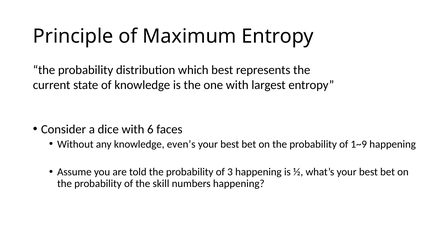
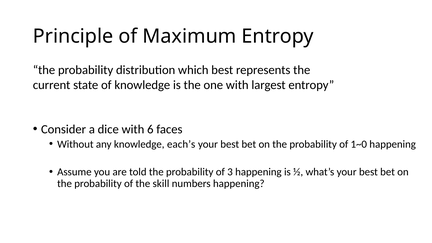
even’s: even’s -> each’s
1~9: 1~9 -> 1~0
